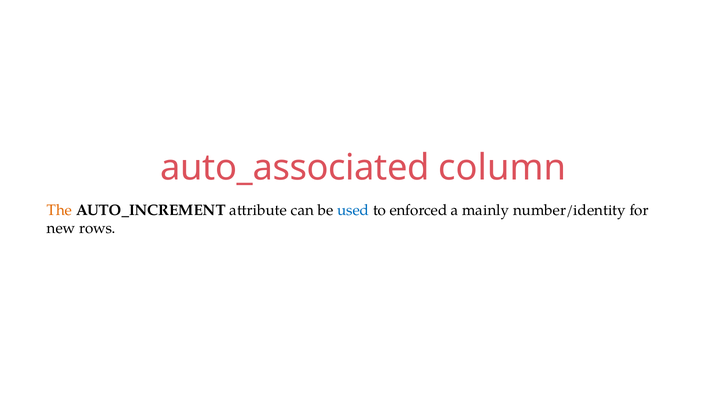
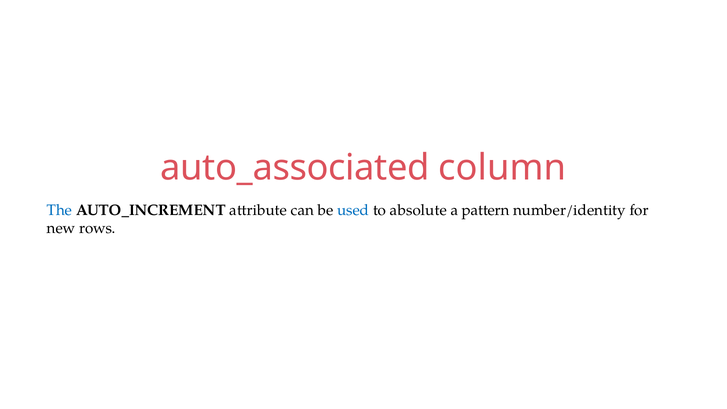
The colour: orange -> blue
enforced: enforced -> absolute
mainly: mainly -> pattern
